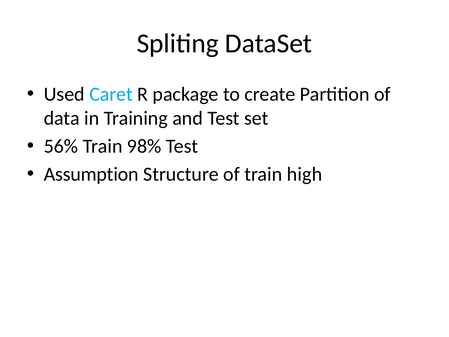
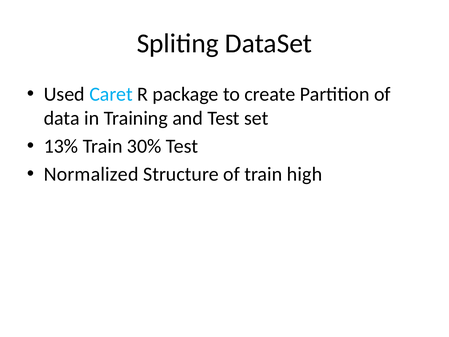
56%: 56% -> 13%
98%: 98% -> 30%
Assumption: Assumption -> Normalized
